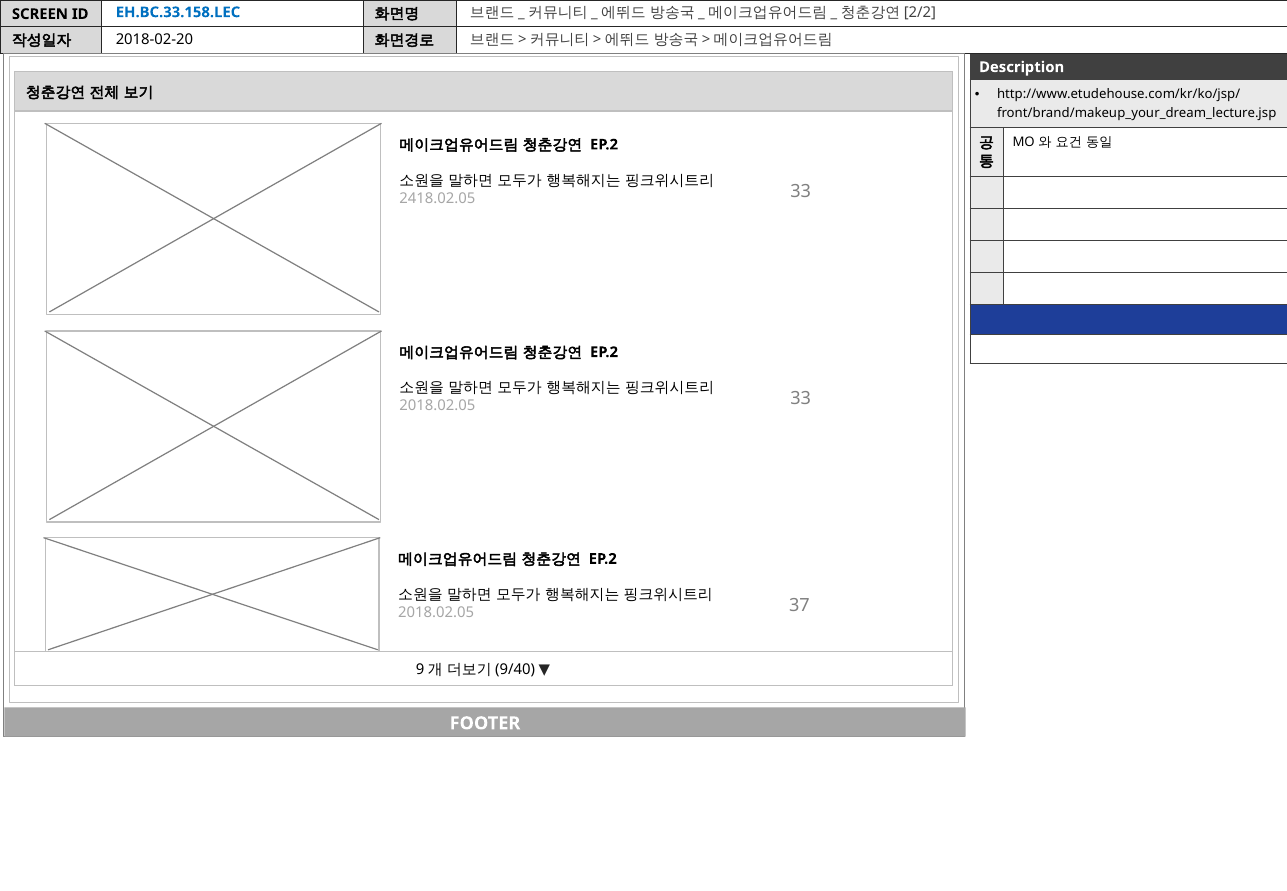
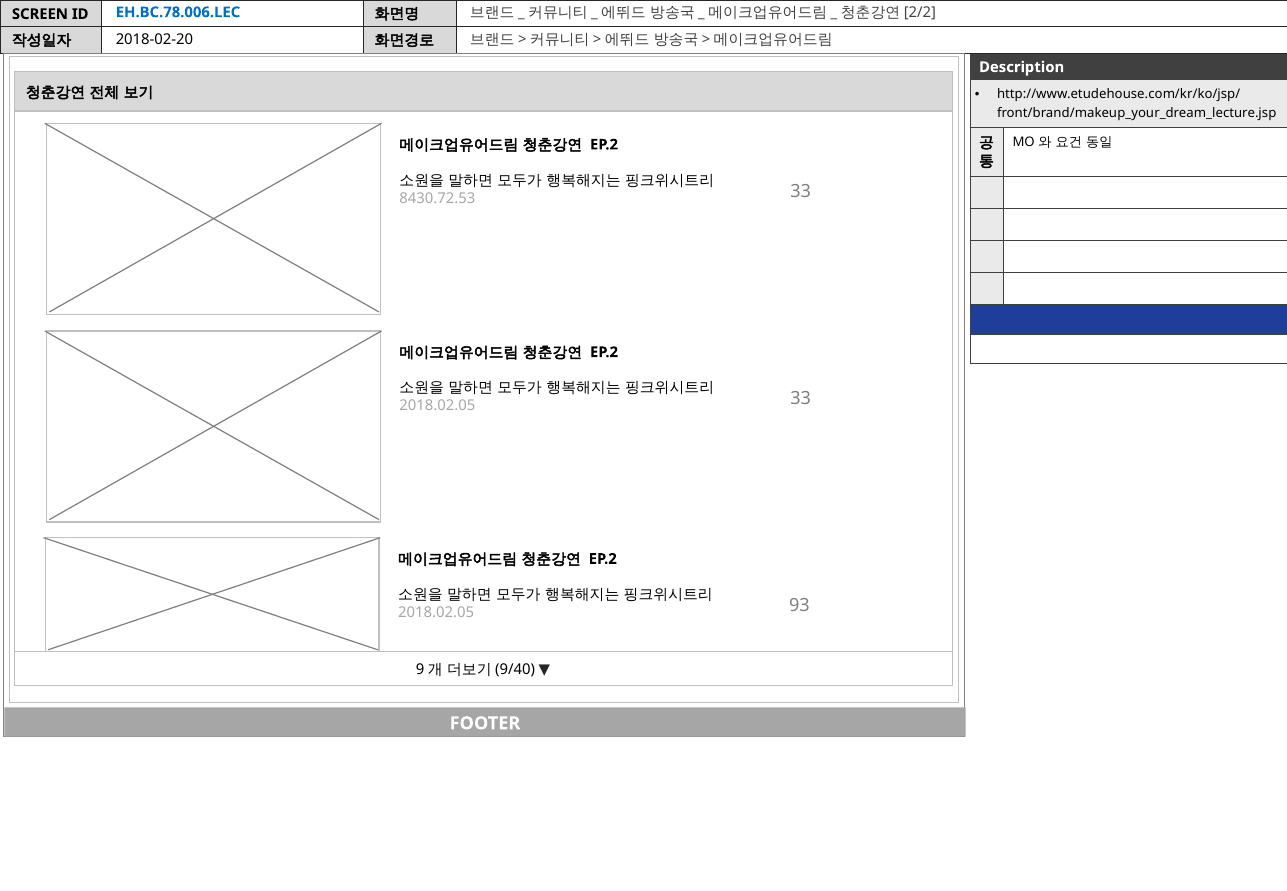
EH.BC.33.158.LEC: EH.BC.33.158.LEC -> EH.BC.78.006.LEC
2418.02.05: 2418.02.05 -> 8430.72.53
37: 37 -> 93
